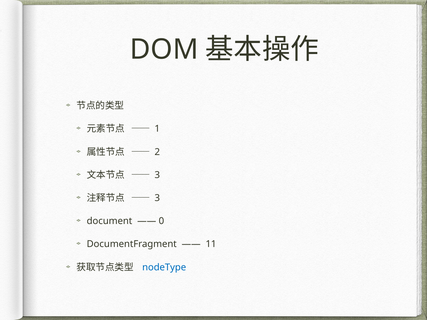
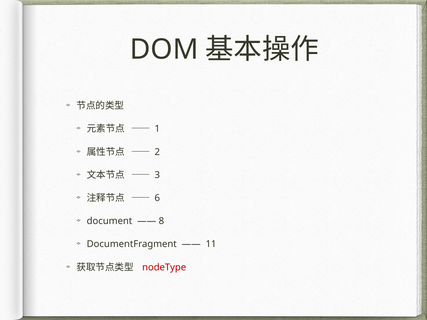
3 at (157, 198): 3 -> 6
0: 0 -> 8
nodeType colour: blue -> red
